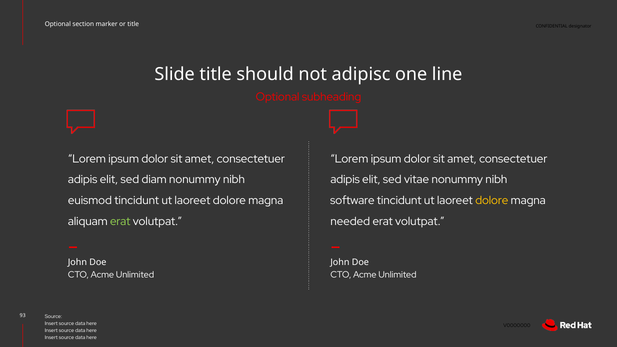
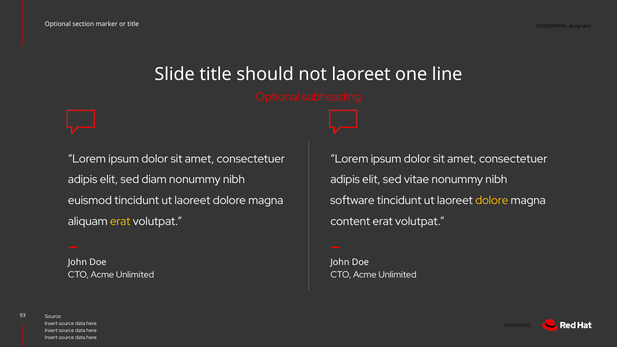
not adipisc: adipisc -> laoreet
erat at (120, 221) colour: light green -> yellow
needed: needed -> content
